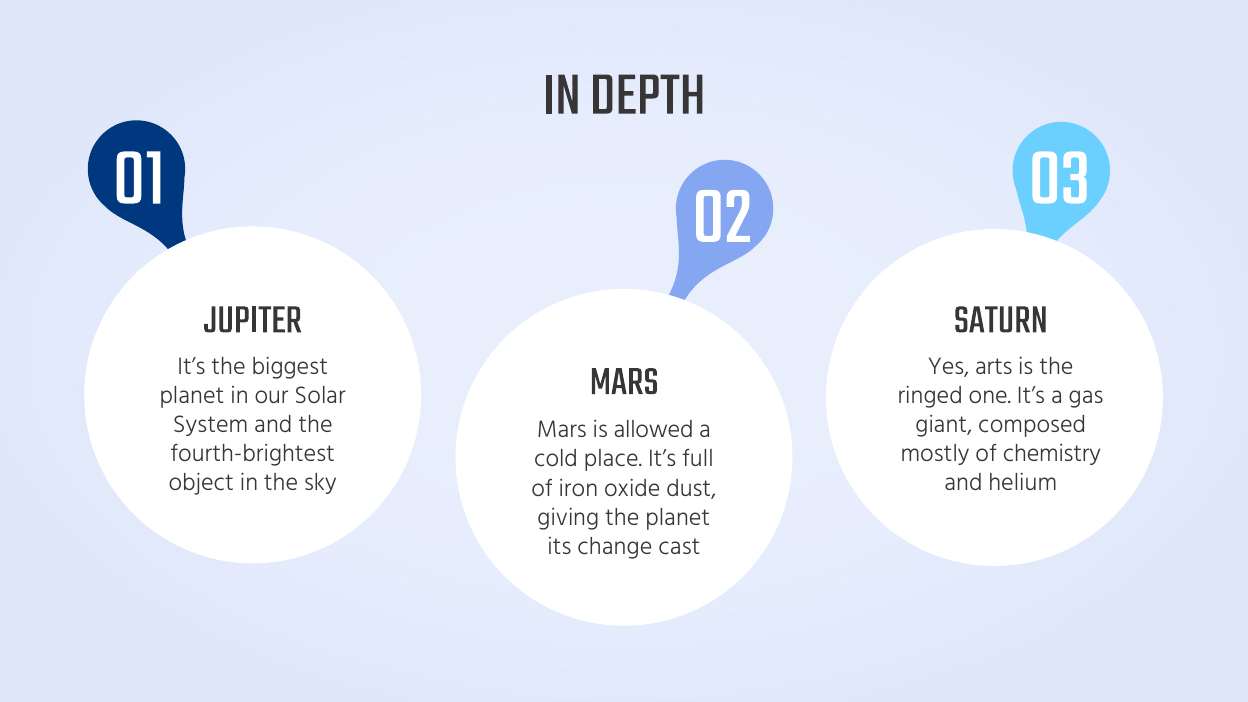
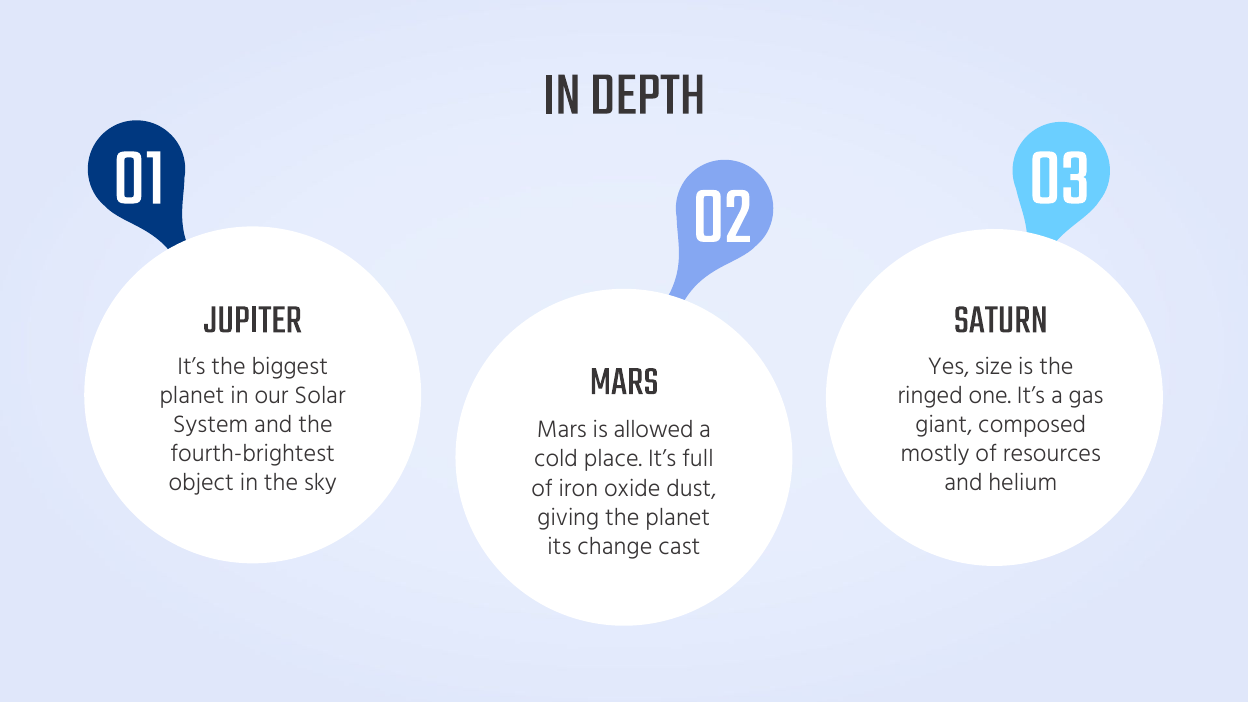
arts: arts -> size
chemistry: chemistry -> resources
